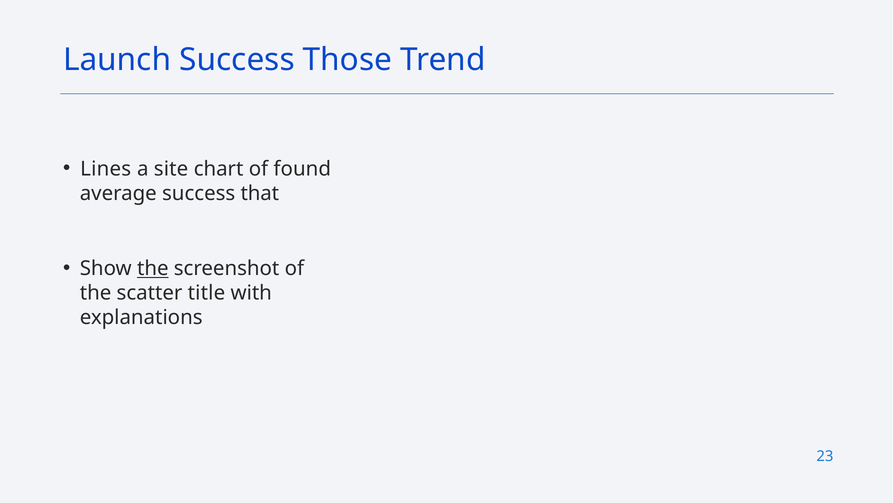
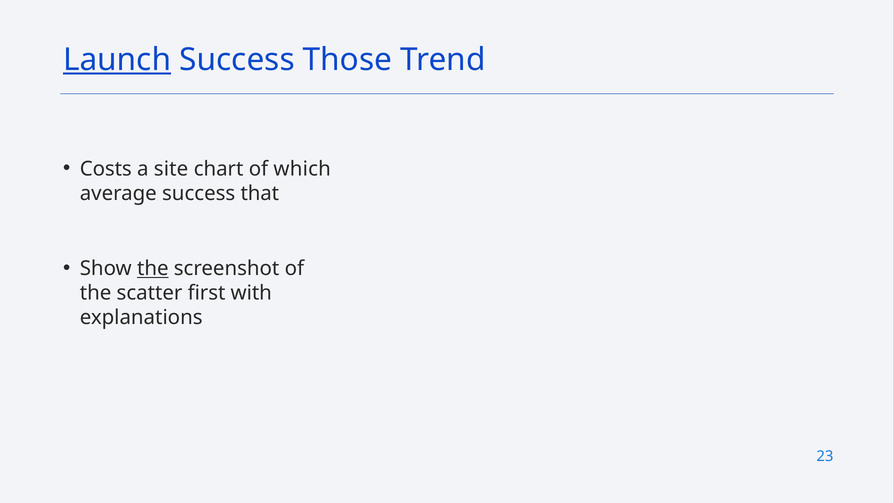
Launch underline: none -> present
Lines: Lines -> Costs
found: found -> which
title: title -> first
